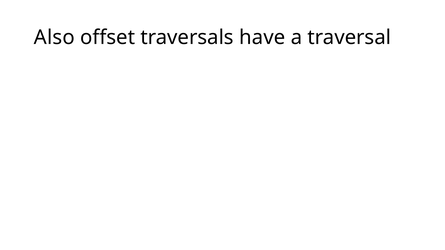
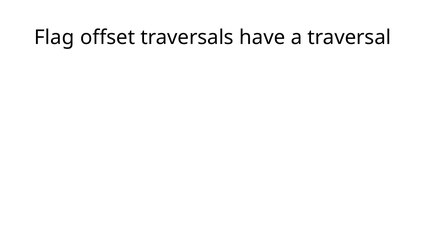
Also: Also -> Flag
